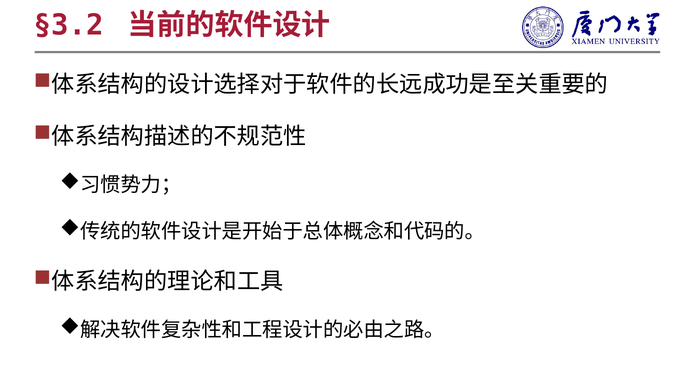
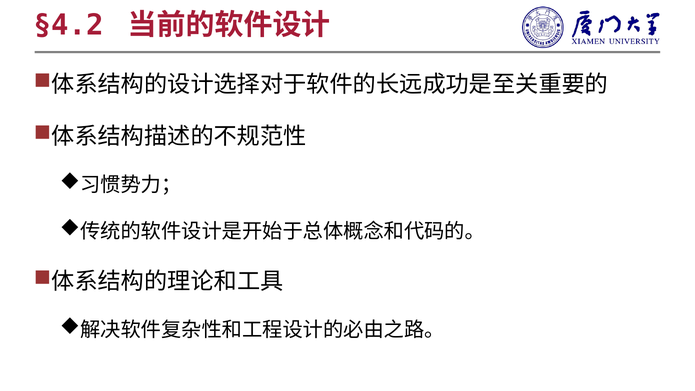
§3.2: §3.2 -> §4.2
